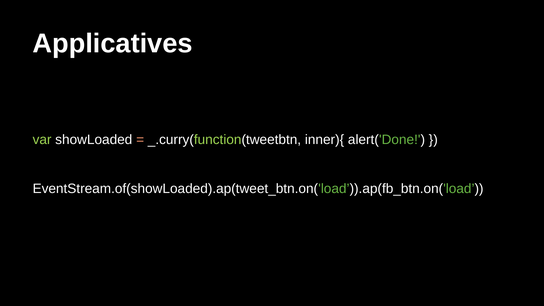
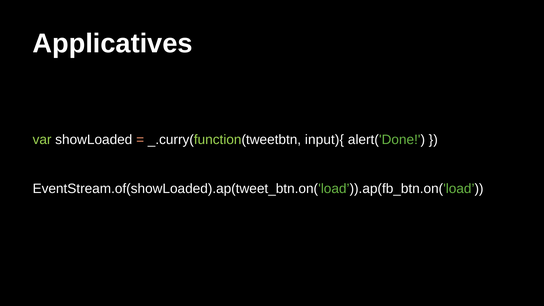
inner){: inner){ -> input){
